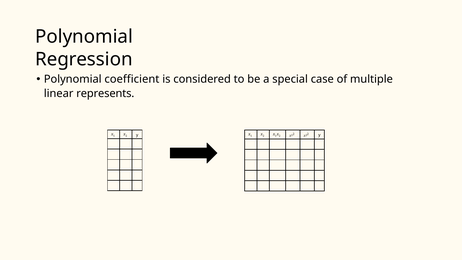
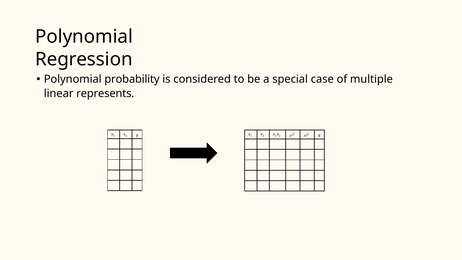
coefficient: coefficient -> probability
